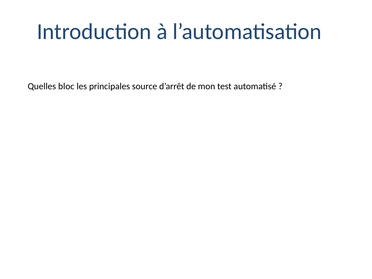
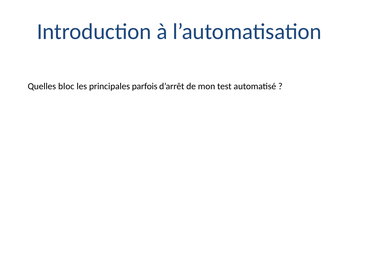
source: source -> parfois
